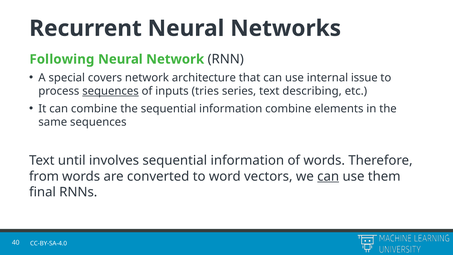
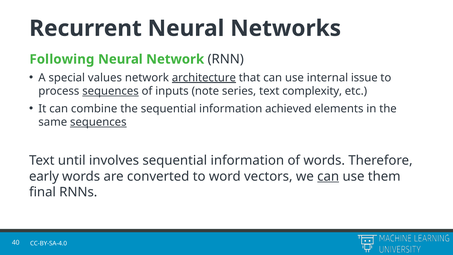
covers: covers -> values
architecture underline: none -> present
tries: tries -> note
describing: describing -> complexity
information combine: combine -> achieved
sequences at (98, 122) underline: none -> present
from: from -> early
